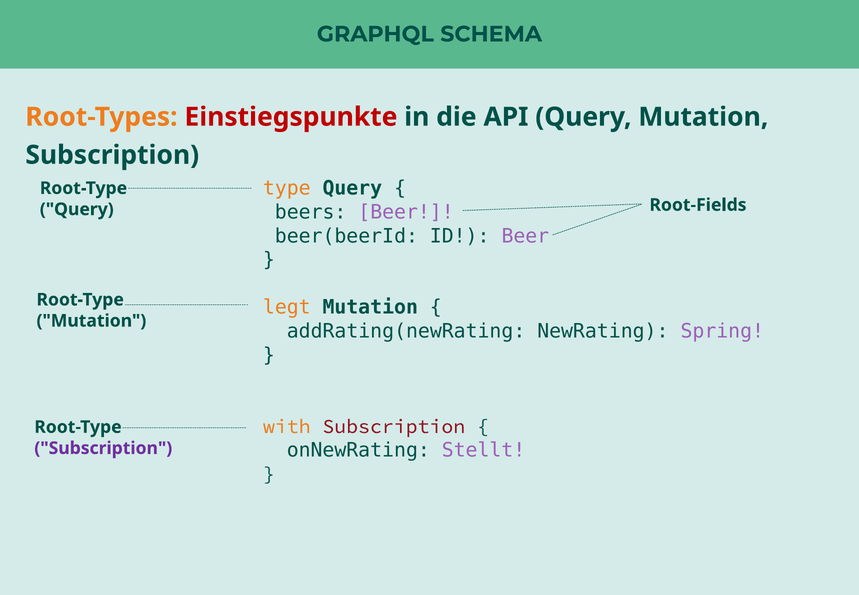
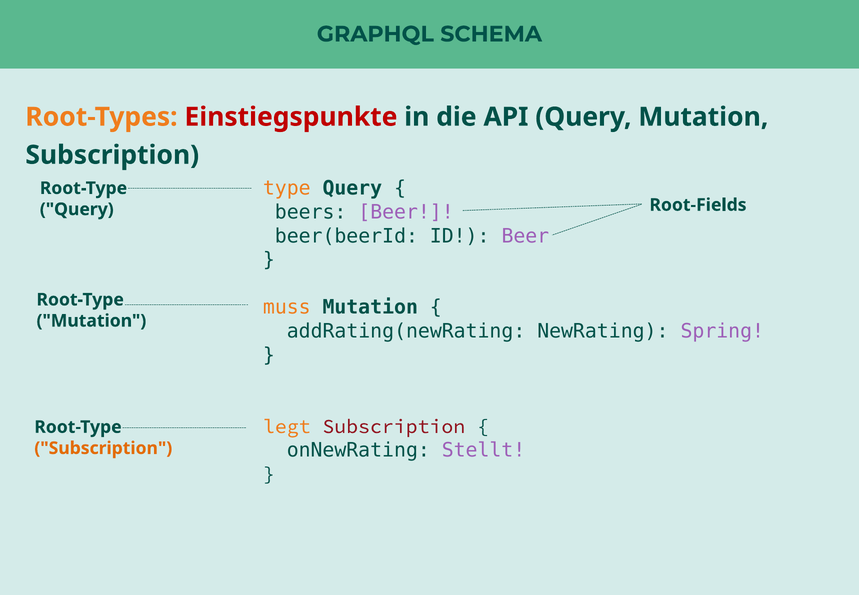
legt: legt -> muss
with: with -> legt
Subscription at (103, 448) colour: purple -> orange
